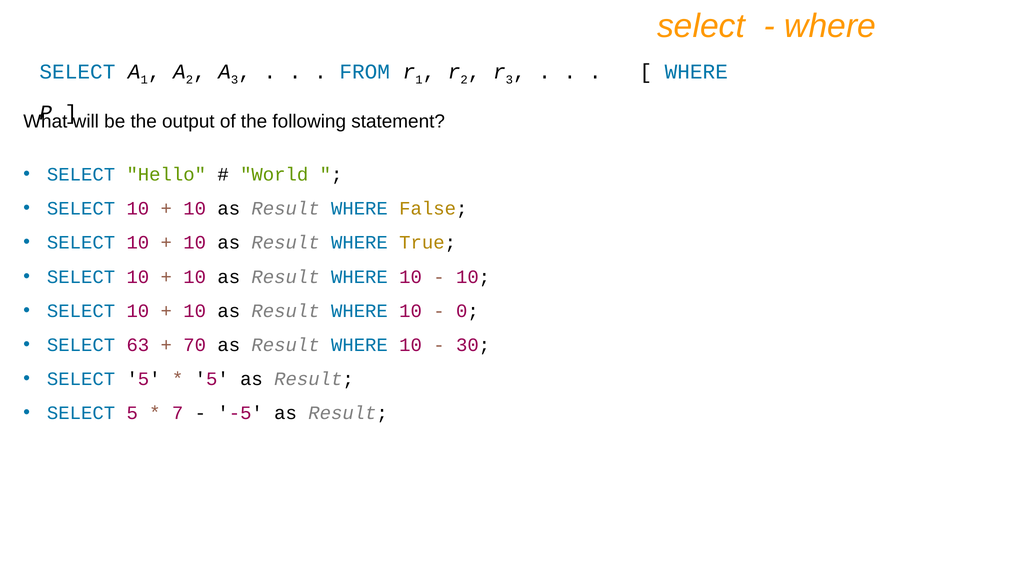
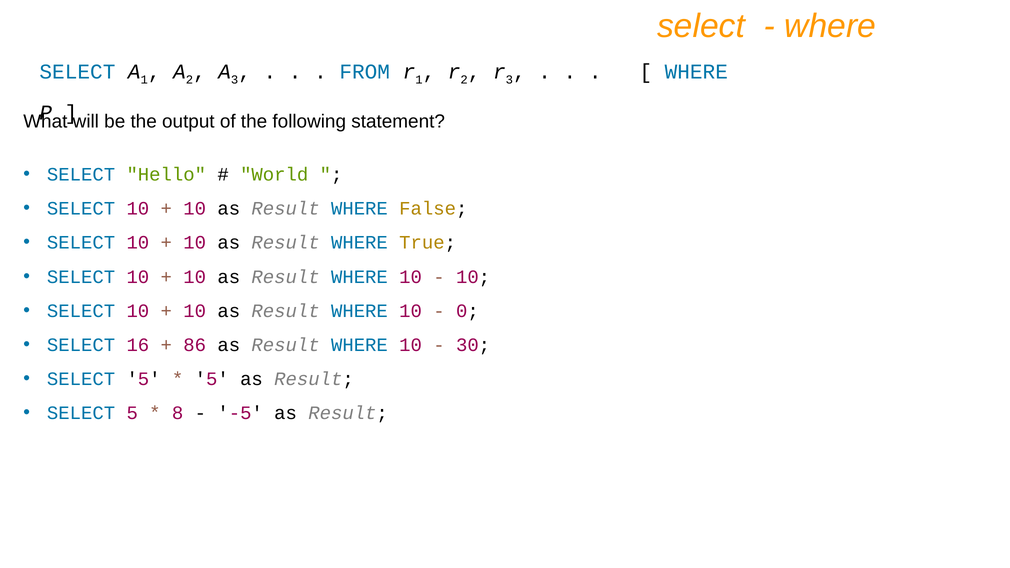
63: 63 -> 16
70: 70 -> 86
7: 7 -> 8
